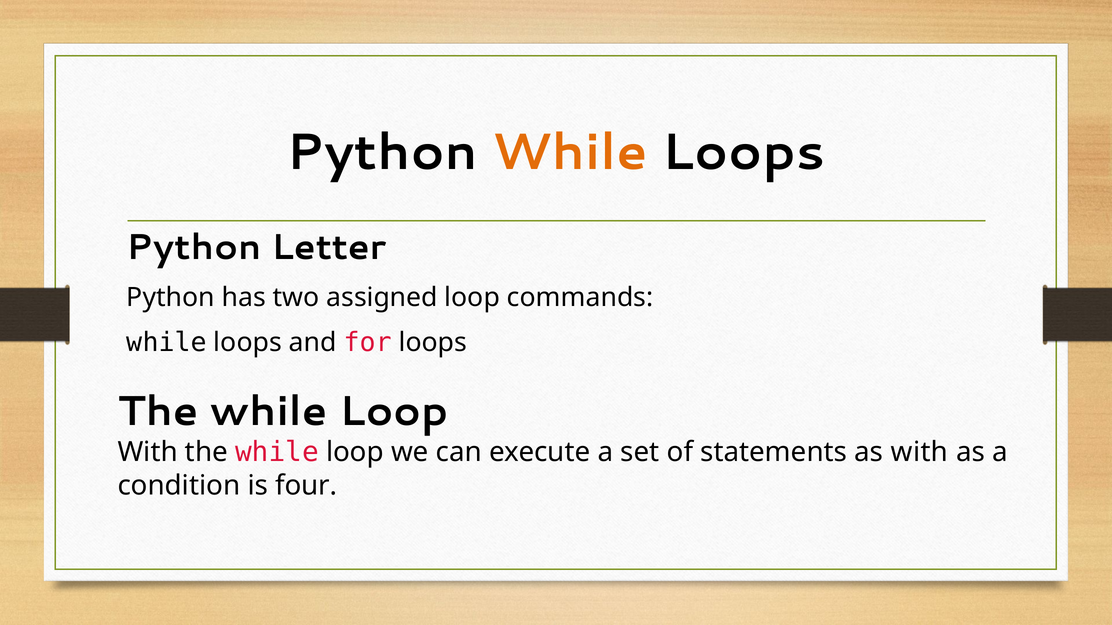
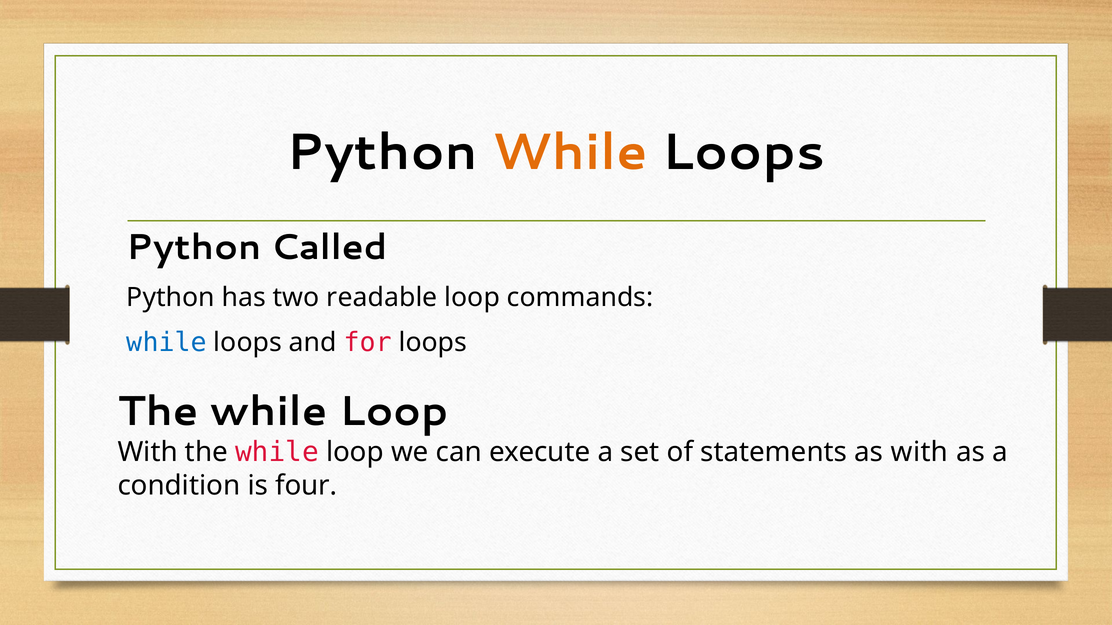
Letter: Letter -> Called
assigned: assigned -> readable
while at (167, 343) colour: black -> blue
